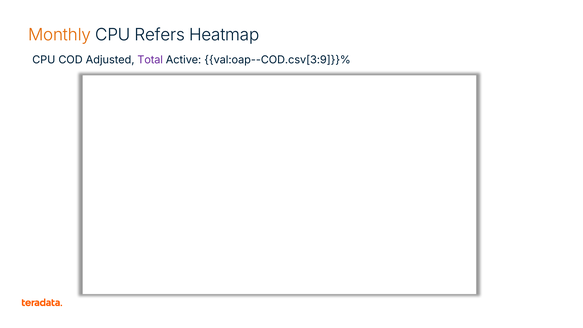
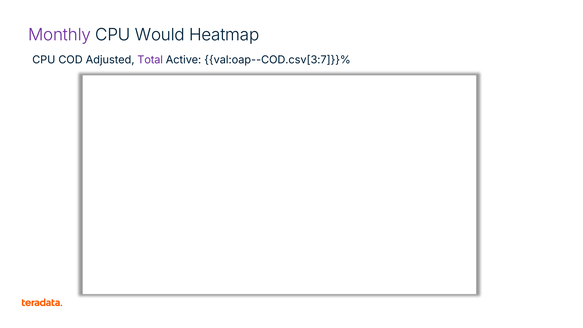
Monthly colour: orange -> purple
Refers: Refers -> Would
val:oap--COD.csv[3:9]}}%: val:oap--COD.csv[3:9]}}% -> val:oap--COD.csv[3:7]}}%
